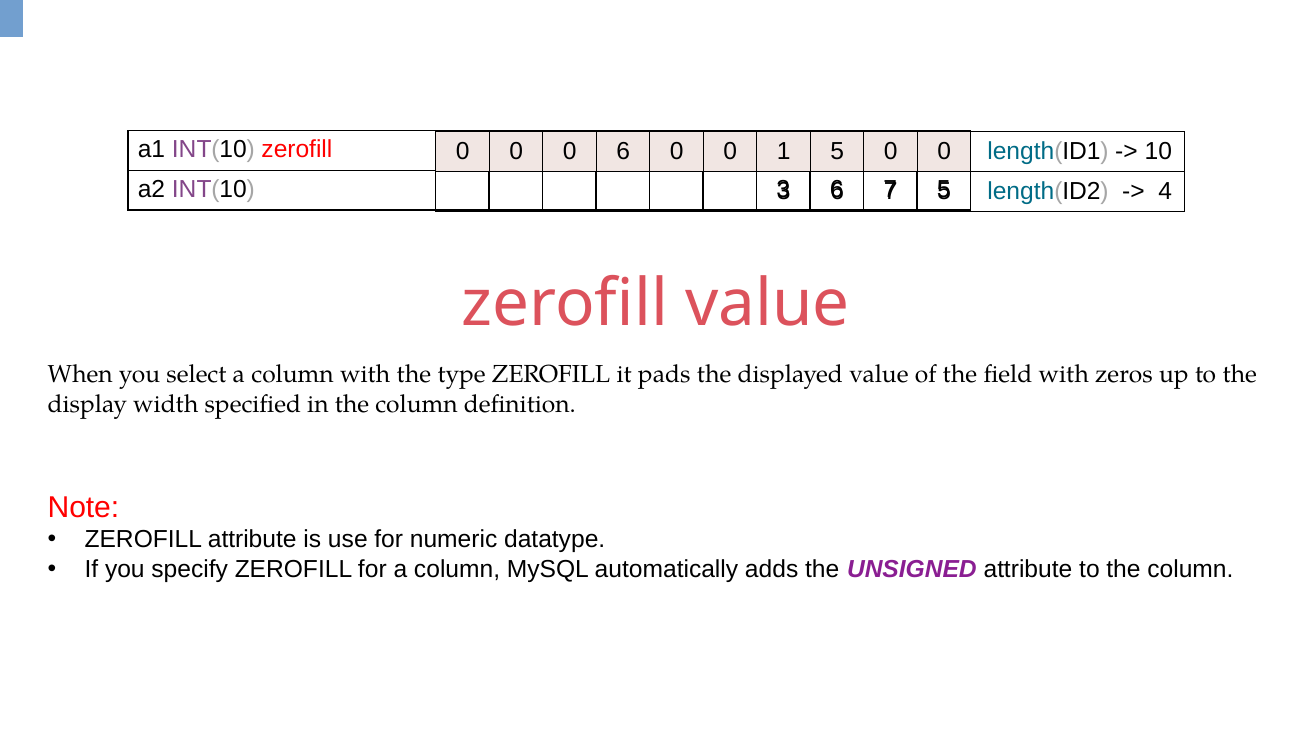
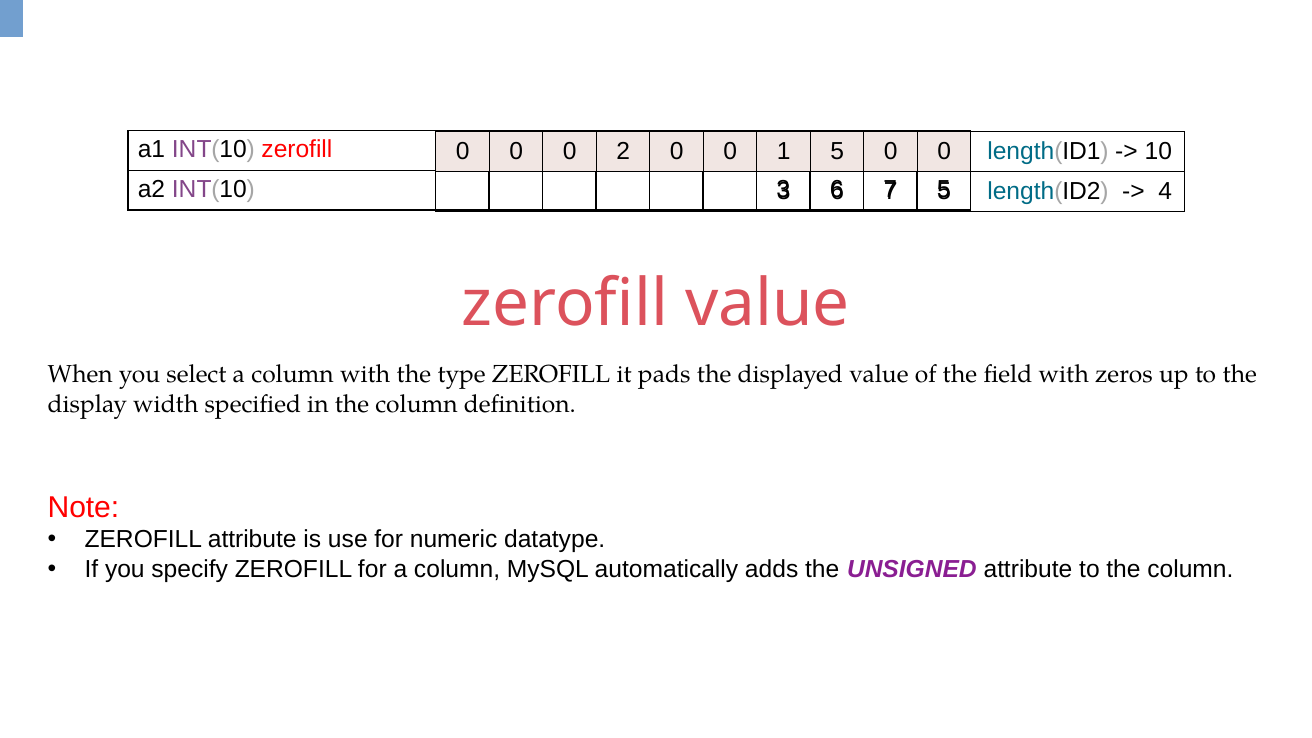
0 6: 6 -> 2
